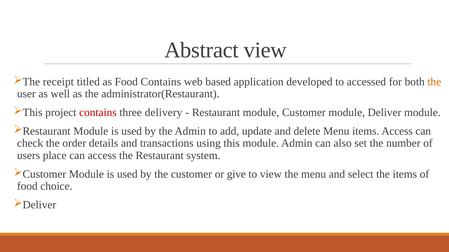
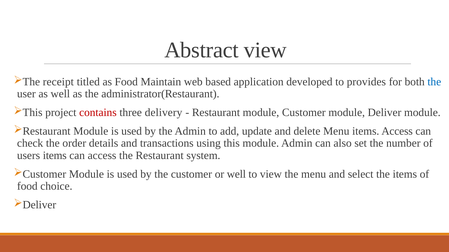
Food Contains: Contains -> Maintain
accessed: accessed -> provides
the at (434, 82) colour: orange -> blue
users place: place -> items
or give: give -> well
